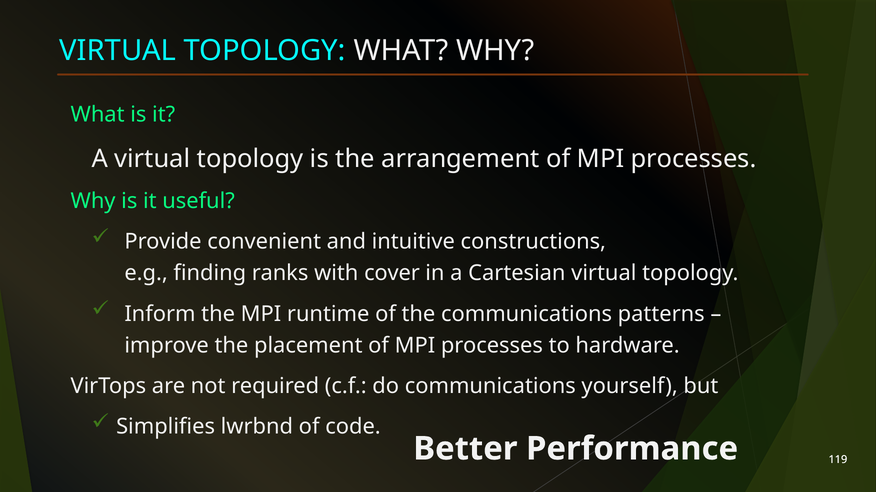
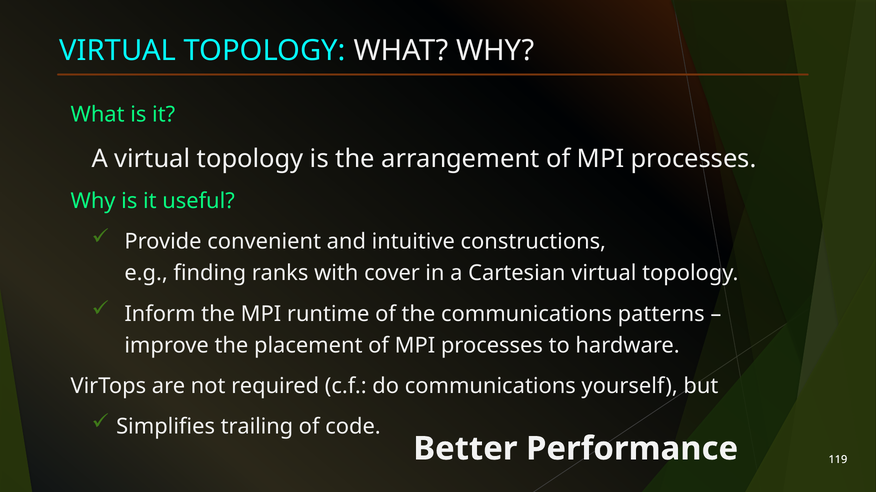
lwrbnd: lwrbnd -> trailing
